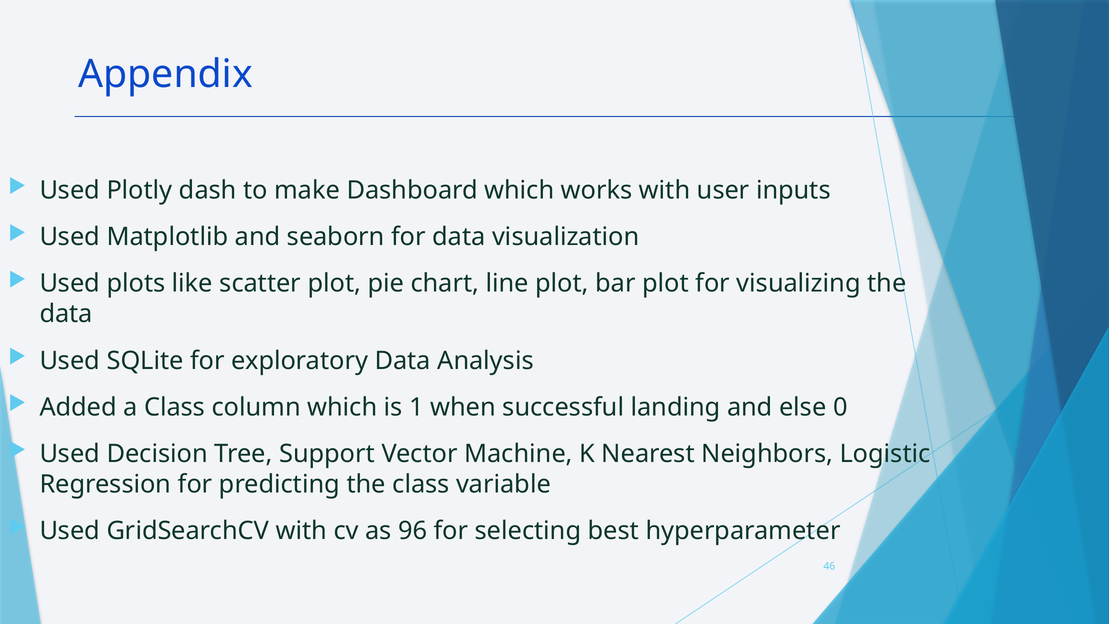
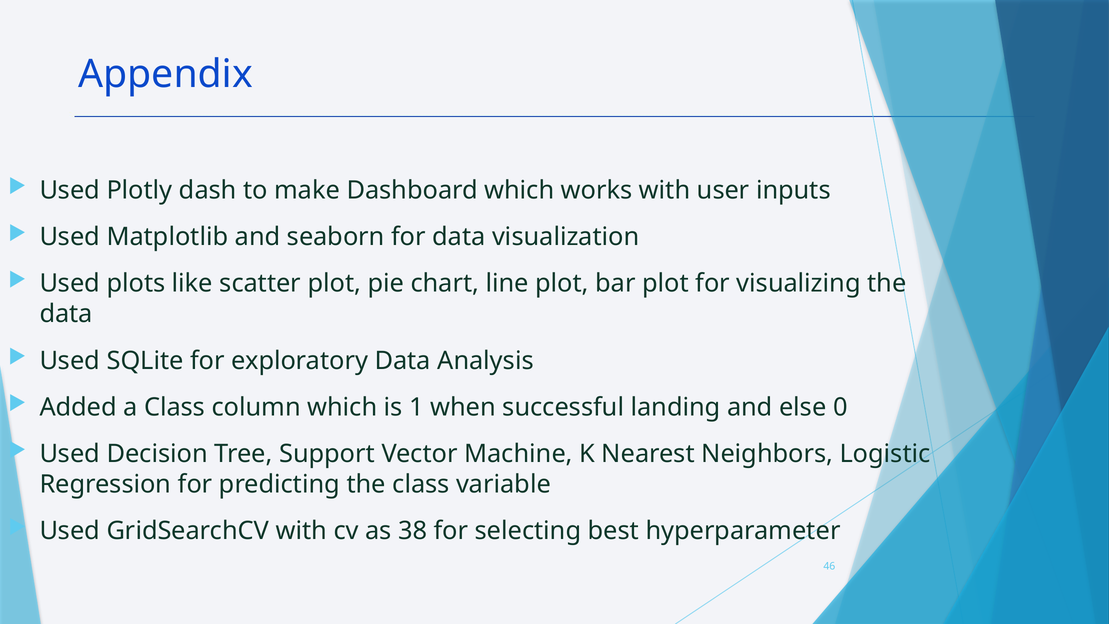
96: 96 -> 38
